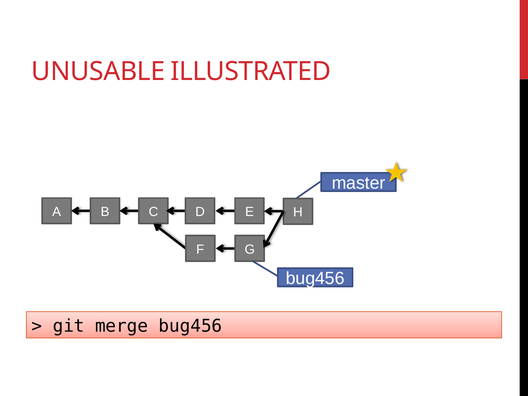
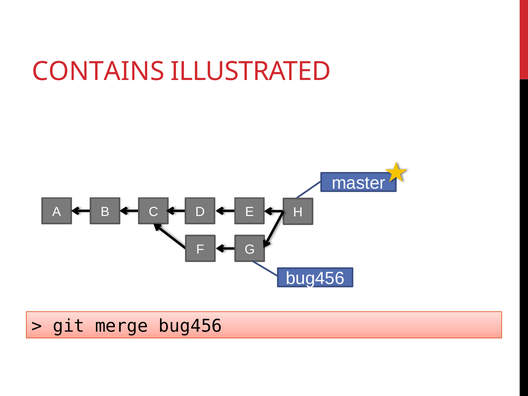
UNUSABLE: UNUSABLE -> CONTAINS
